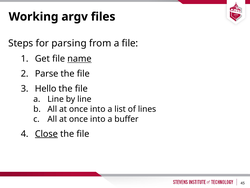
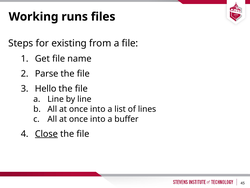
argv: argv -> runs
parsing: parsing -> existing
name underline: present -> none
